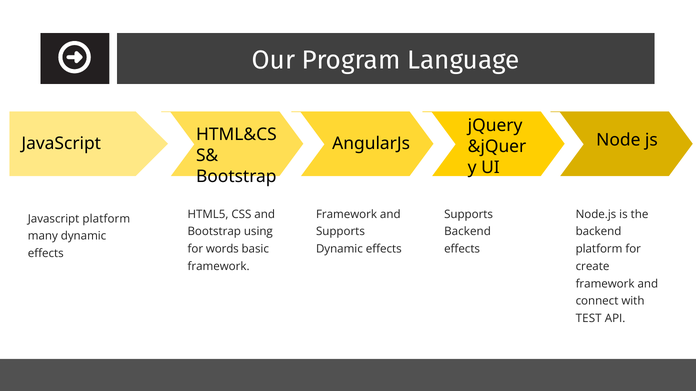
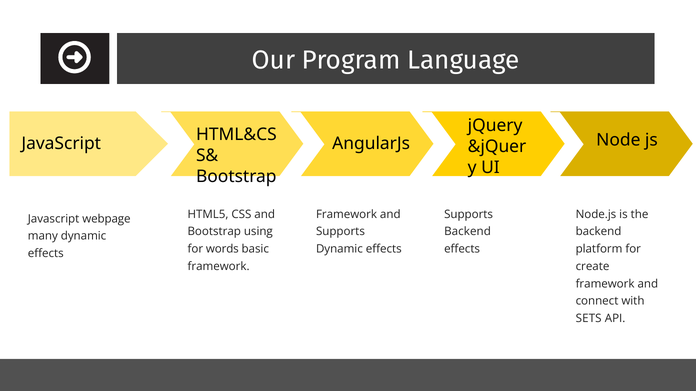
Javascript platform: platform -> webpage
TEST: TEST -> SETS
